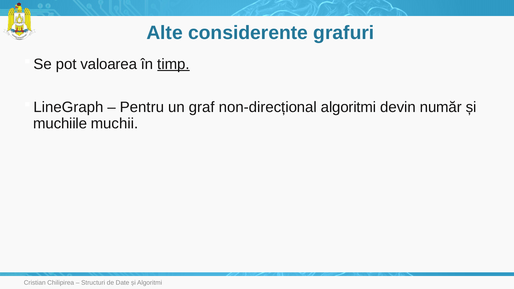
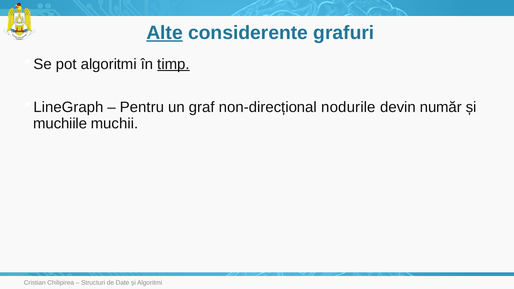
Alte underline: none -> present
pot valoarea: valoarea -> algoritmi
non-direcțional algoritmi: algoritmi -> nodurile
